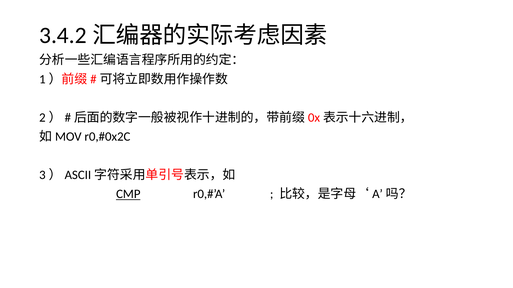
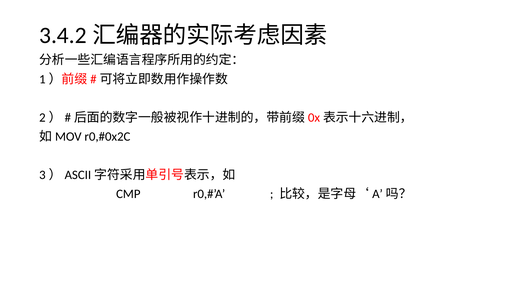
CMP underline: present -> none
